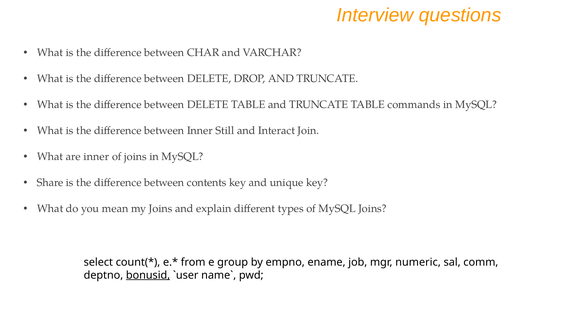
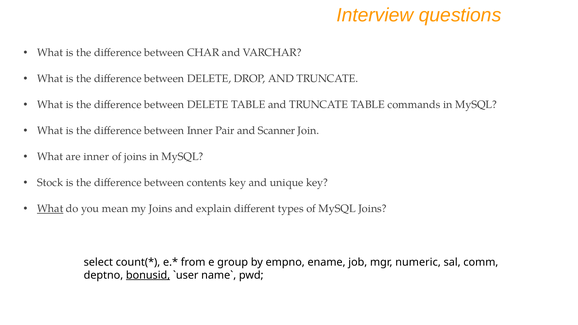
Still: Still -> Pair
Interact: Interact -> Scanner
Share: Share -> Stock
What at (50, 209) underline: none -> present
